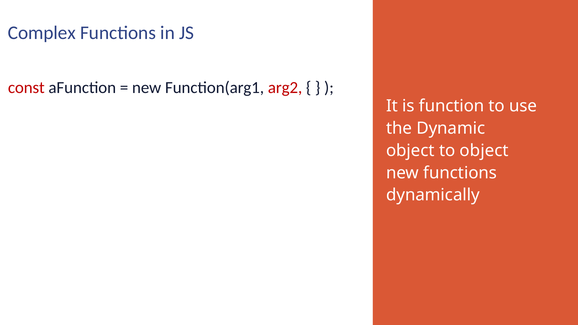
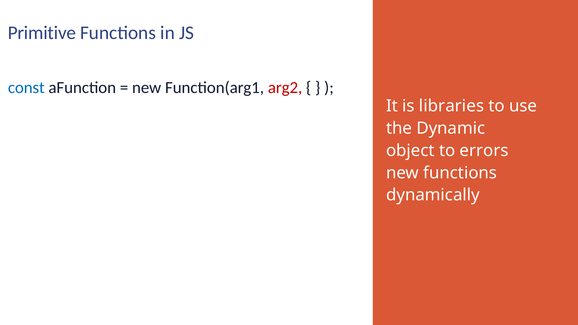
Complex: Complex -> Primitive
const colour: red -> blue
function: function -> libraries
to object: object -> errors
